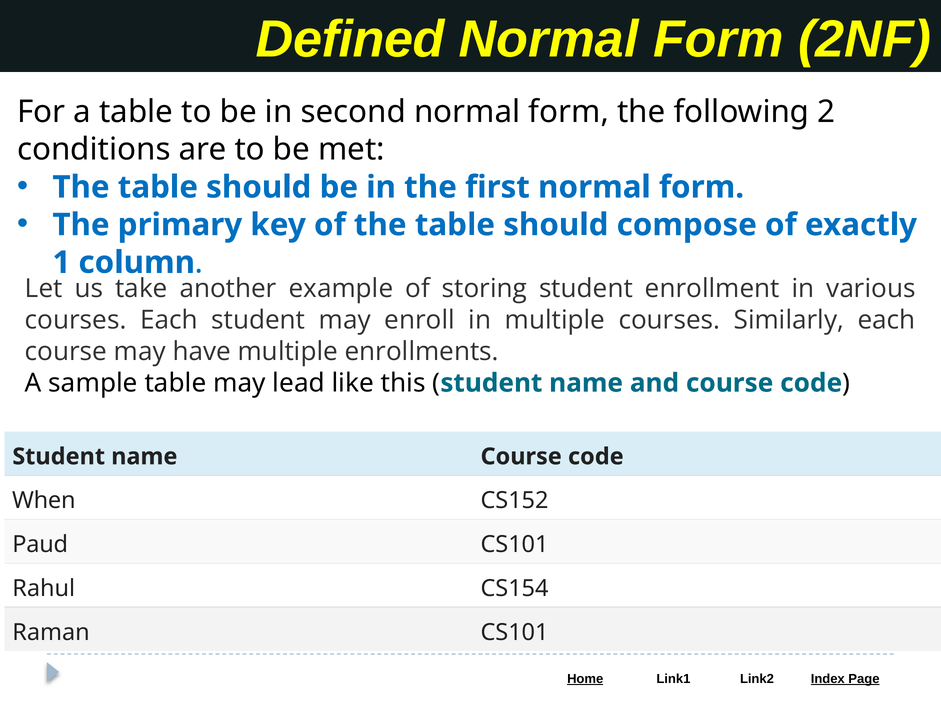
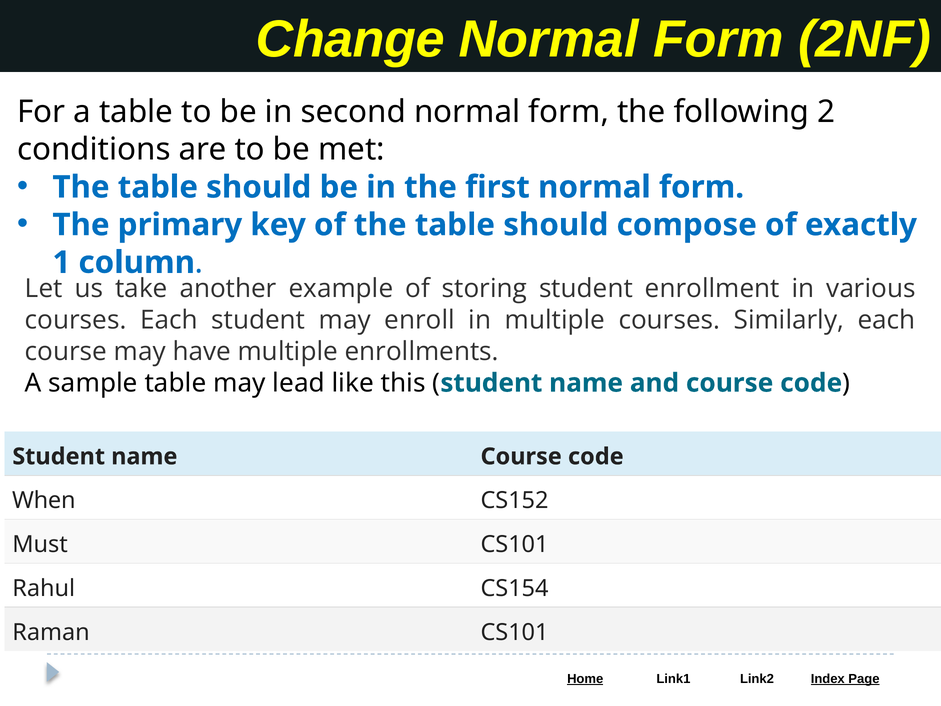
Defined: Defined -> Change
Paud: Paud -> Must
